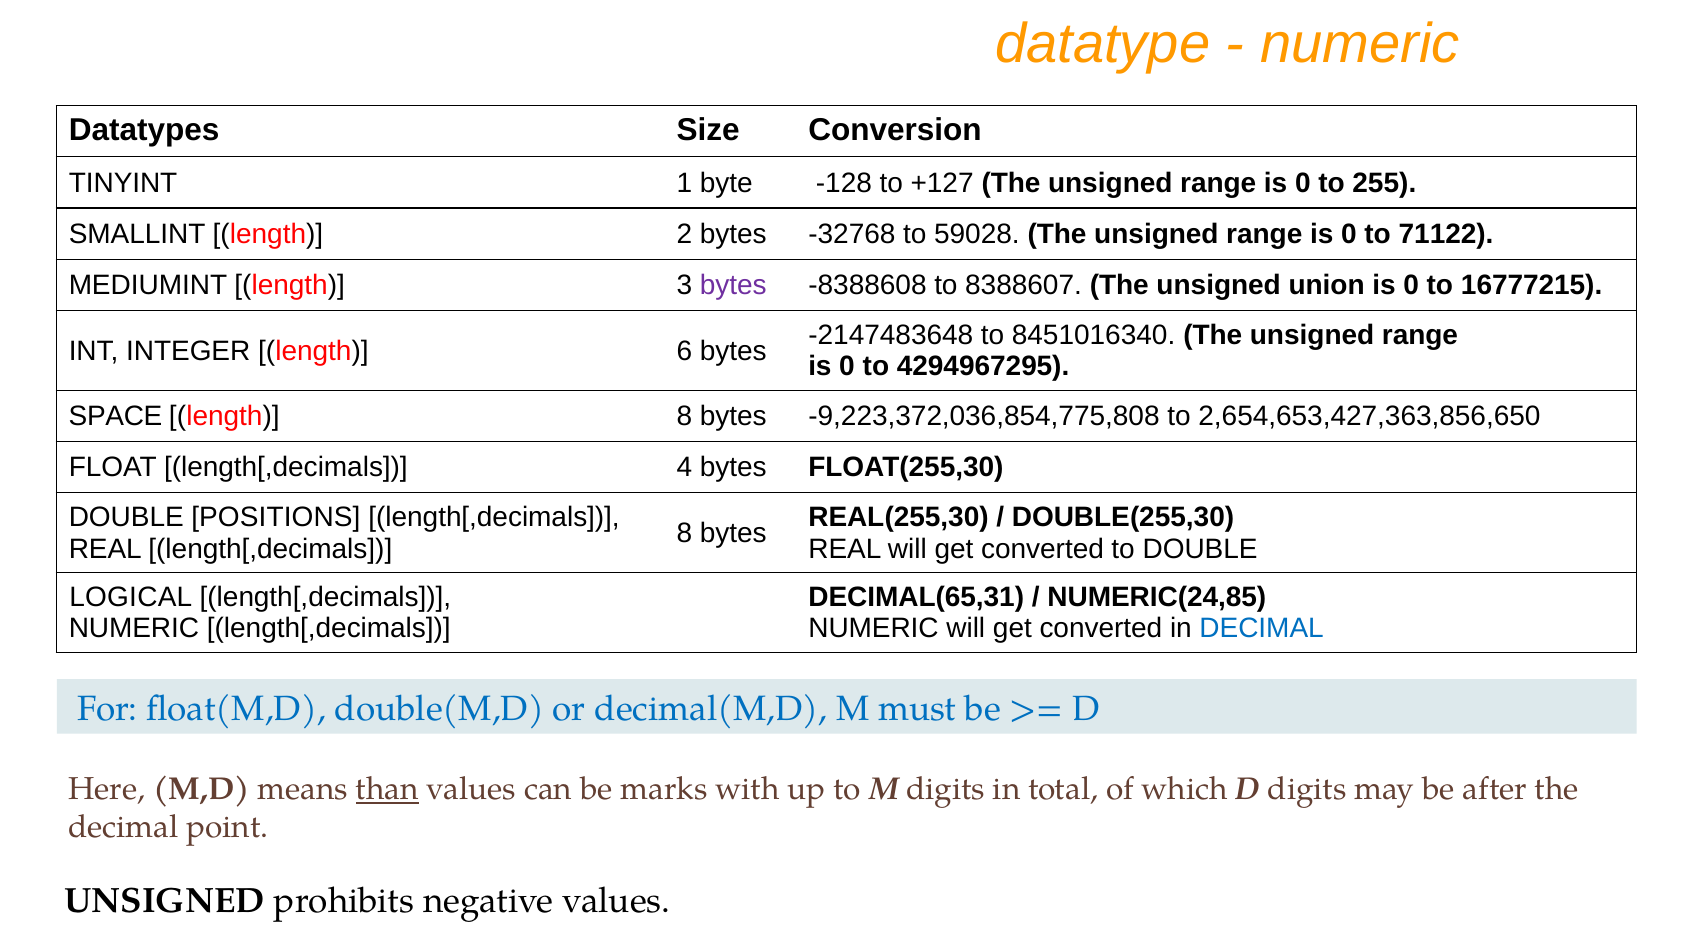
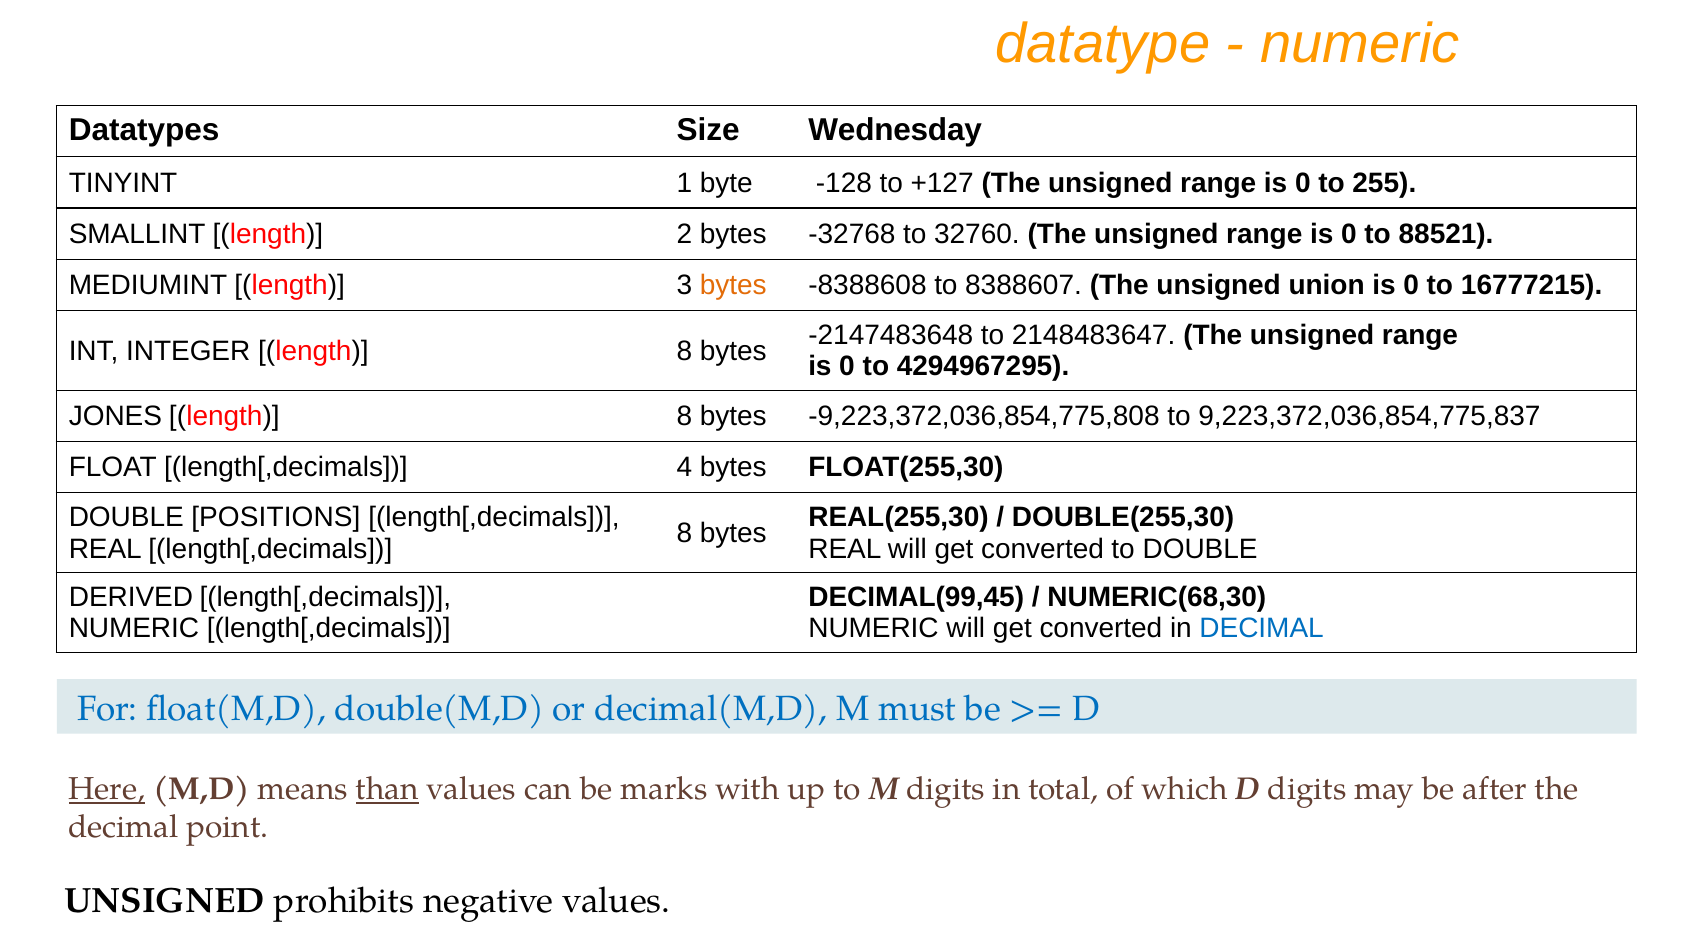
Conversion: Conversion -> Wednesday
59028: 59028 -> 32760
71122: 71122 -> 88521
bytes at (733, 285) colour: purple -> orange
8451016340: 8451016340 -> 2148483647
INTEGER length 6: 6 -> 8
SPACE: SPACE -> JONES
2,654,653,427,363,856,650: 2,654,653,427,363,856,650 -> 9,223,372,036,854,775,837
LOGICAL: LOGICAL -> DERIVED
DECIMAL(65,31: DECIMAL(65,31 -> DECIMAL(99,45
NUMERIC(24,85: NUMERIC(24,85 -> NUMERIC(68,30
Here underline: none -> present
